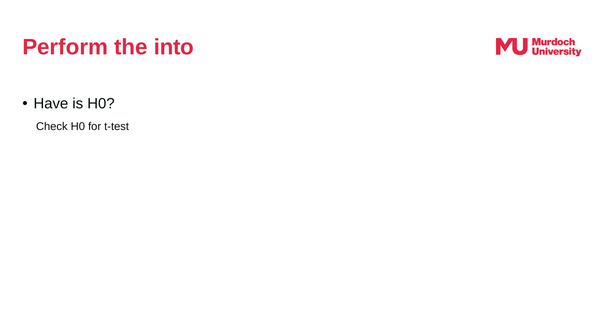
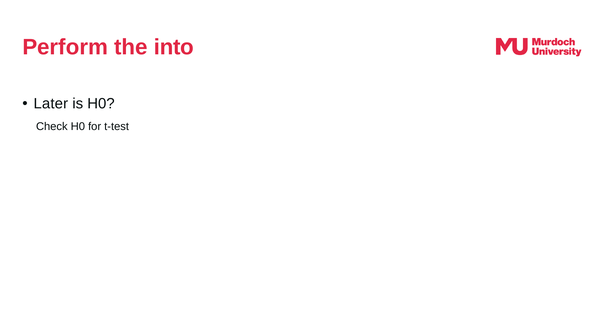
Have: Have -> Later
